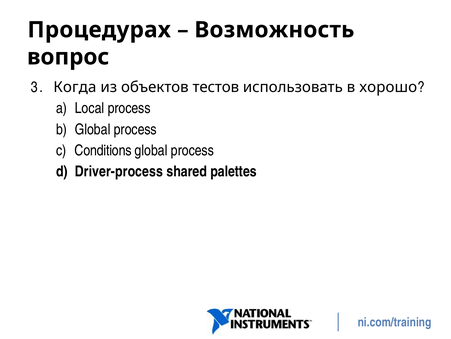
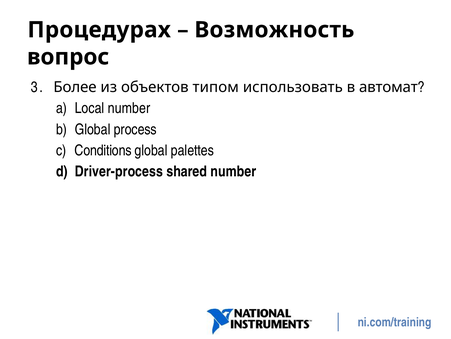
Когда: Когда -> Более
тестов: тестов -> типом
хорошо: хорошо -> автомат
Local process: process -> number
process at (192, 150): process -> palettes
shared palettes: palettes -> number
